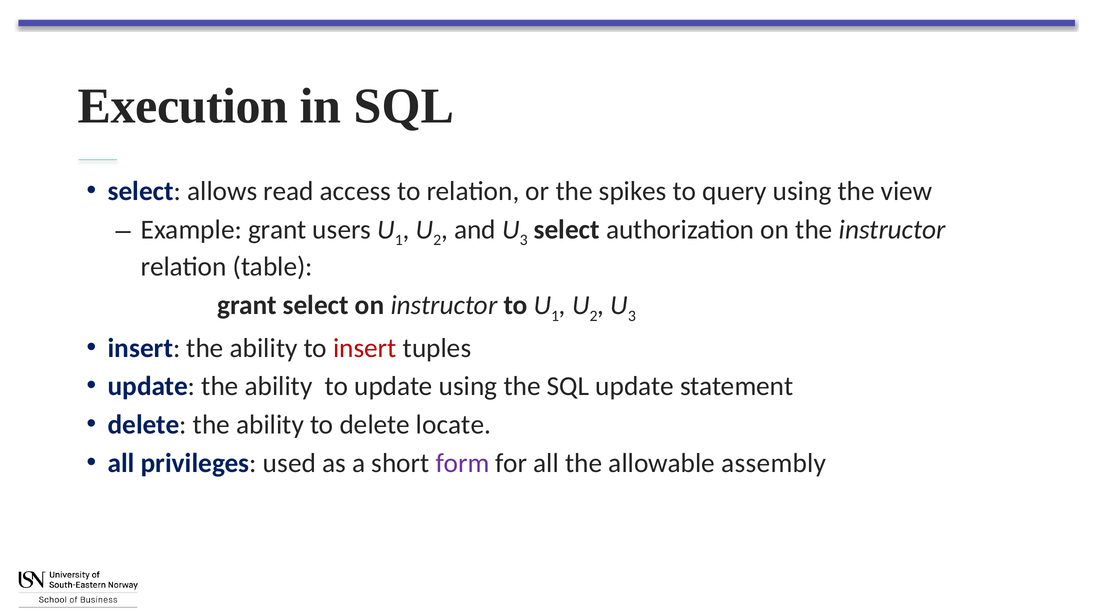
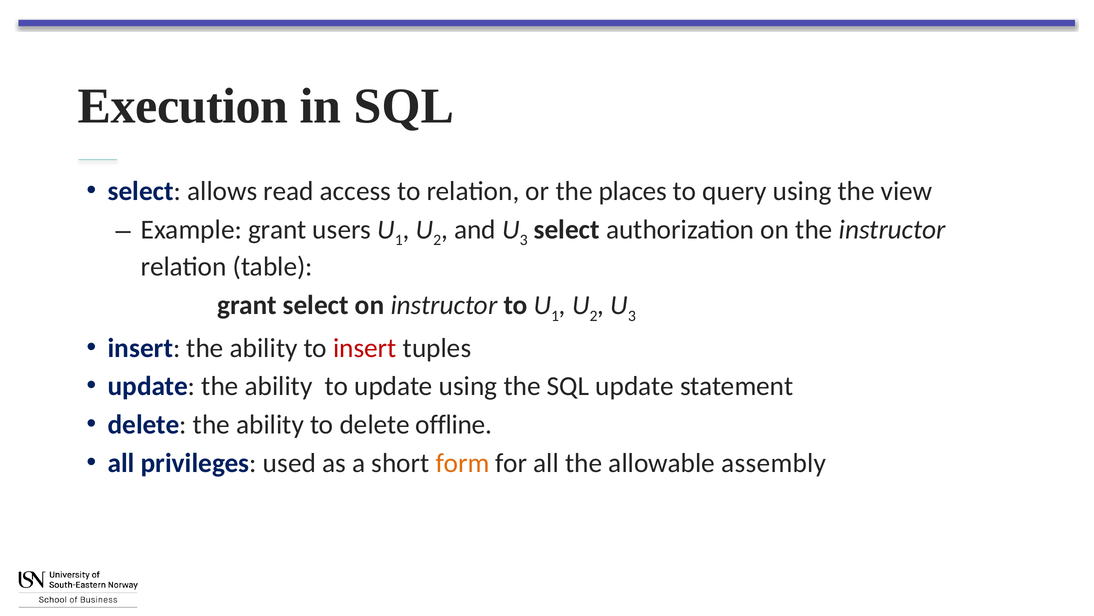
spikes: spikes -> places
locate: locate -> offline
form colour: purple -> orange
